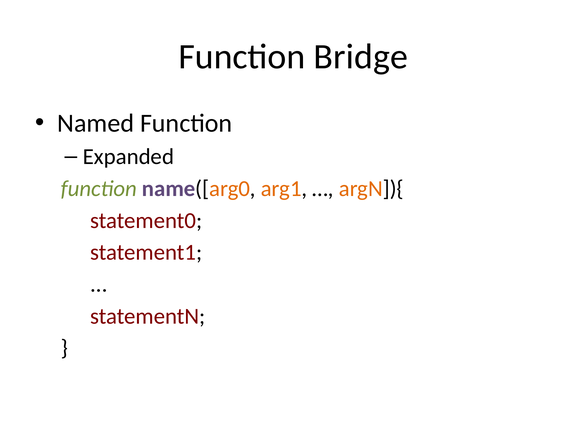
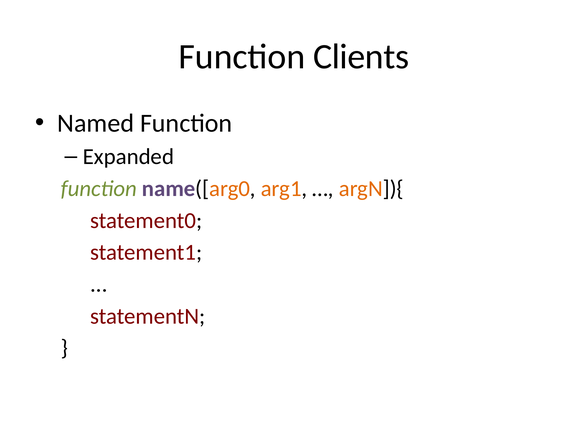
Bridge: Bridge -> Clients
